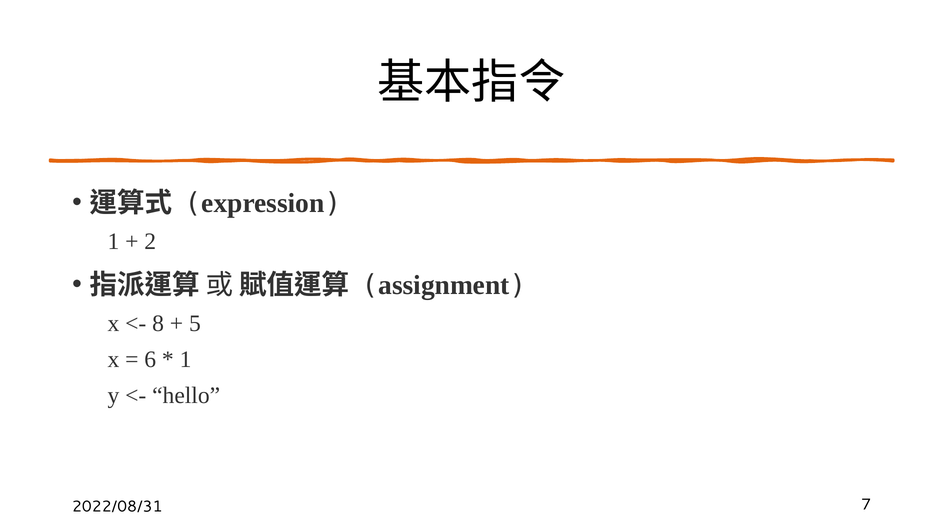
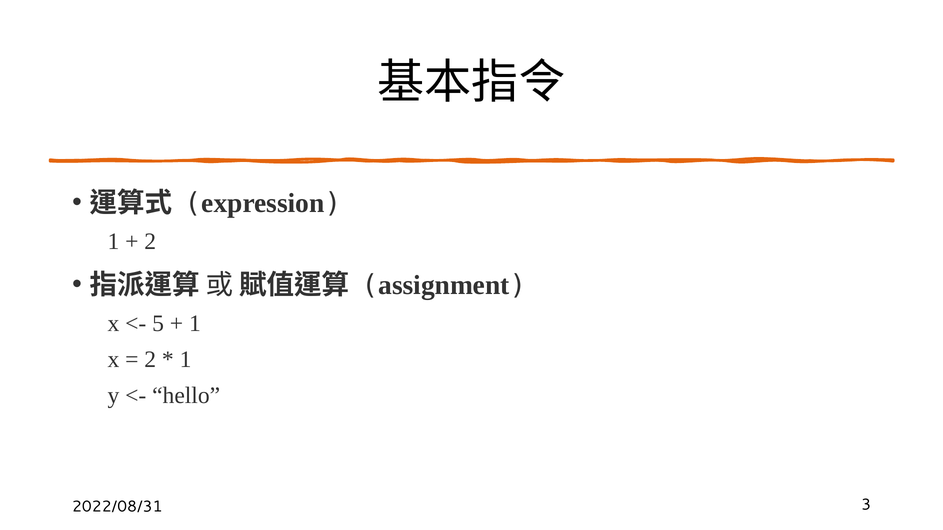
8: 8 -> 5
5 at (195, 324): 5 -> 1
6 at (150, 360): 6 -> 2
7: 7 -> 3
